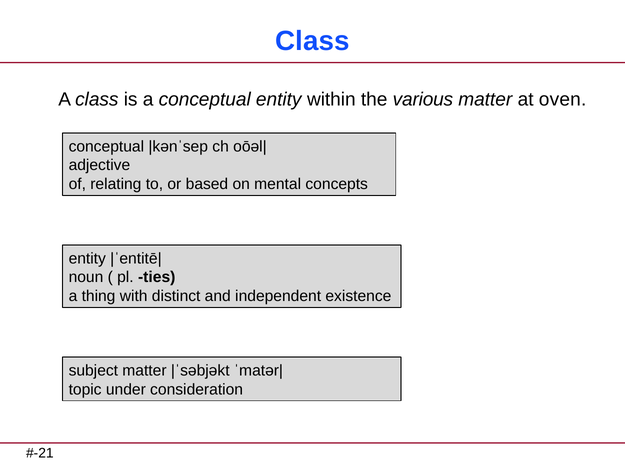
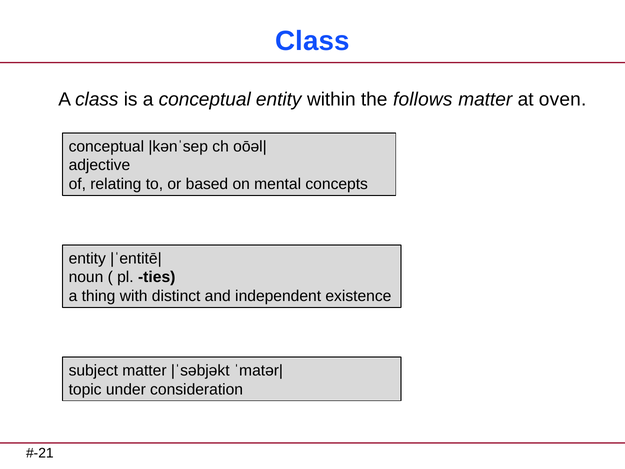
various: various -> follows
